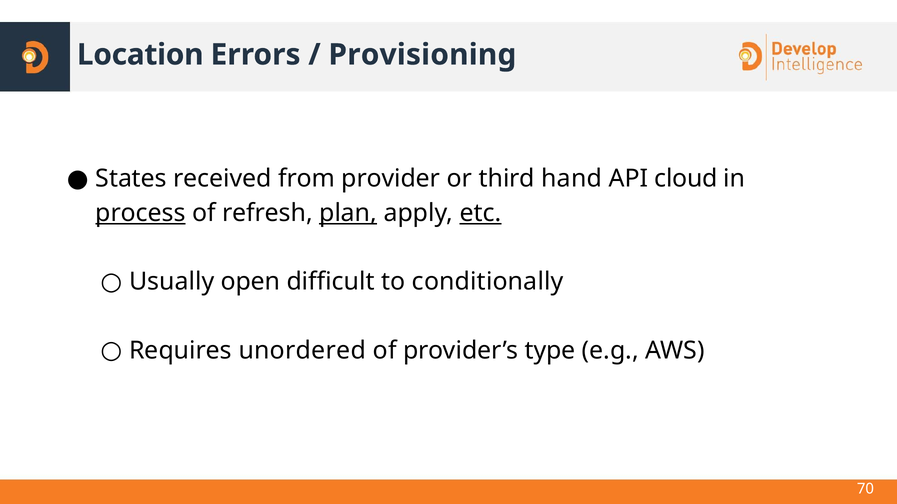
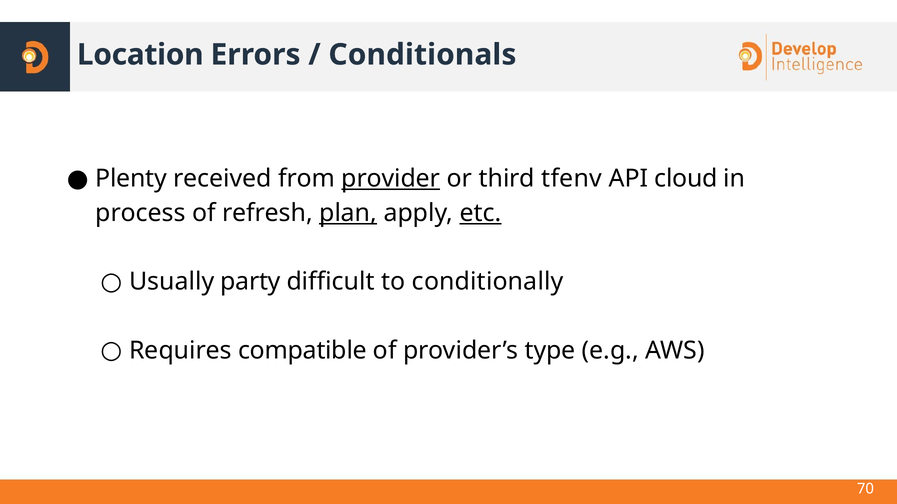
Provisioning: Provisioning -> Conditionals
States: States -> Plenty
provider underline: none -> present
hand: hand -> tfenv
process underline: present -> none
open: open -> party
unordered: unordered -> compatible
